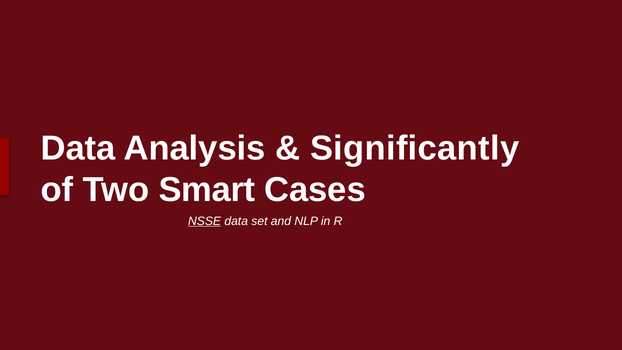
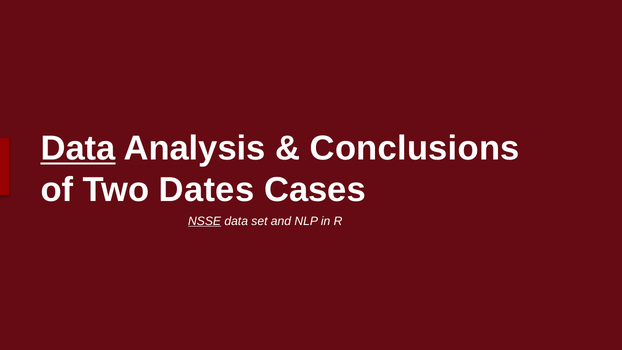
Data at (78, 148) underline: none -> present
Significantly: Significantly -> Conclusions
Smart: Smart -> Dates
